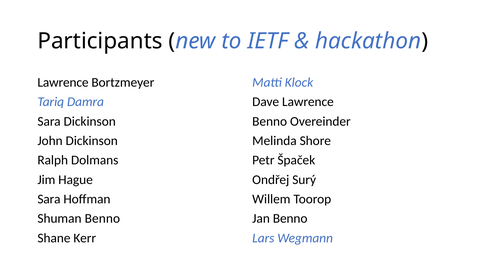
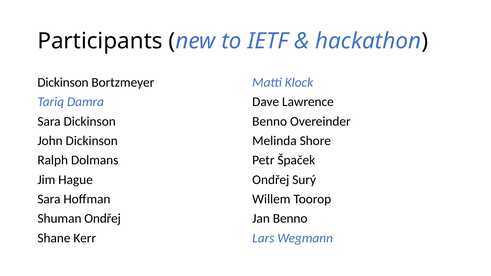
Lawrence at (63, 82): Lawrence -> Dickinson
Shuman Benno: Benno -> Ondřej
